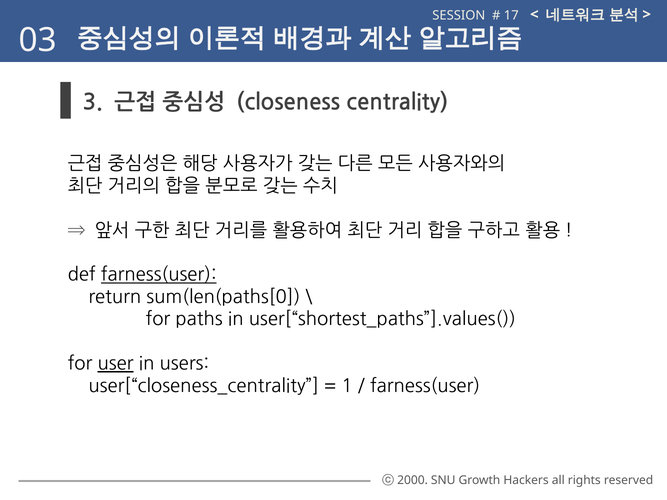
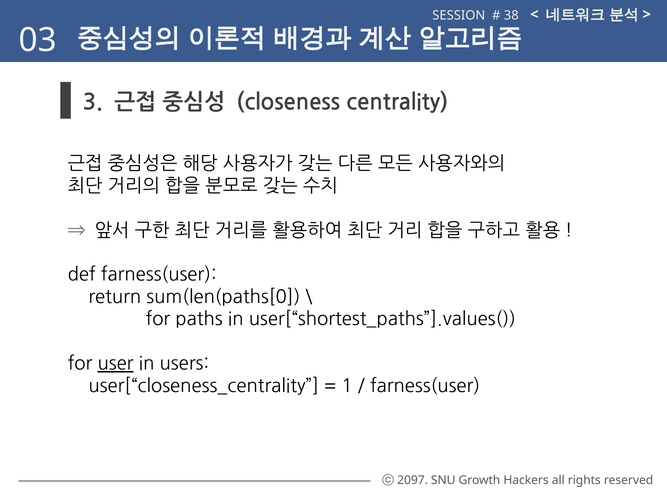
17: 17 -> 38
farness(user at (159, 275) underline: present -> none
2000: 2000 -> 2097
